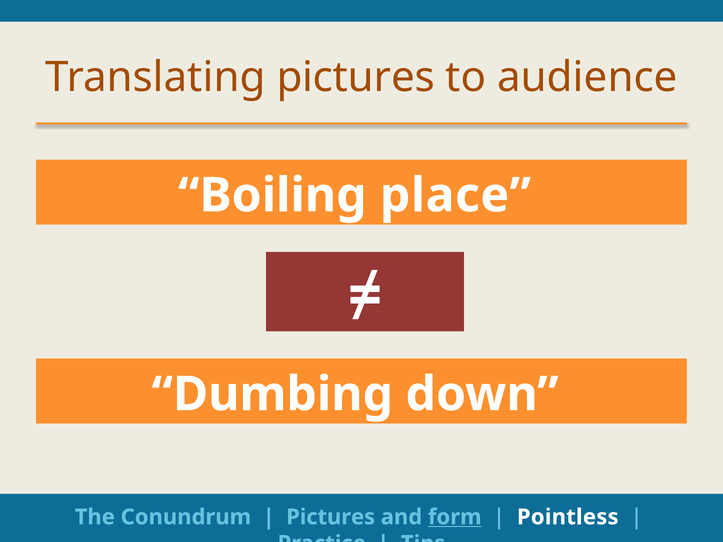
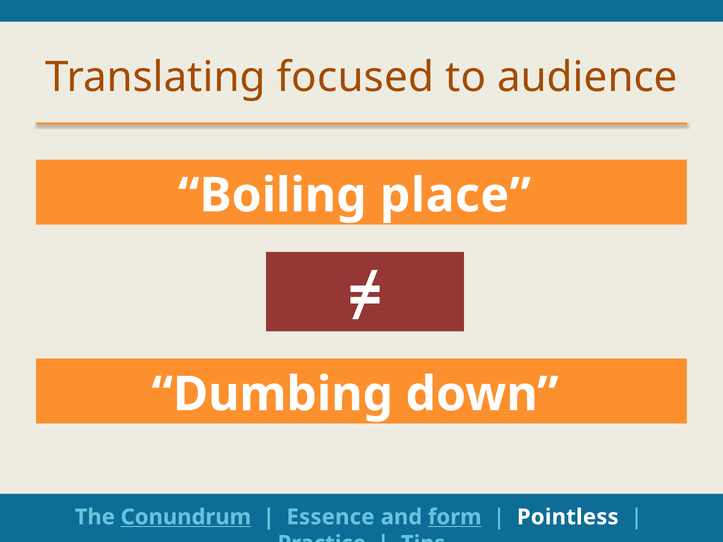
Translating pictures: pictures -> focused
Conundrum underline: none -> present
Pictures at (331, 517): Pictures -> Essence
